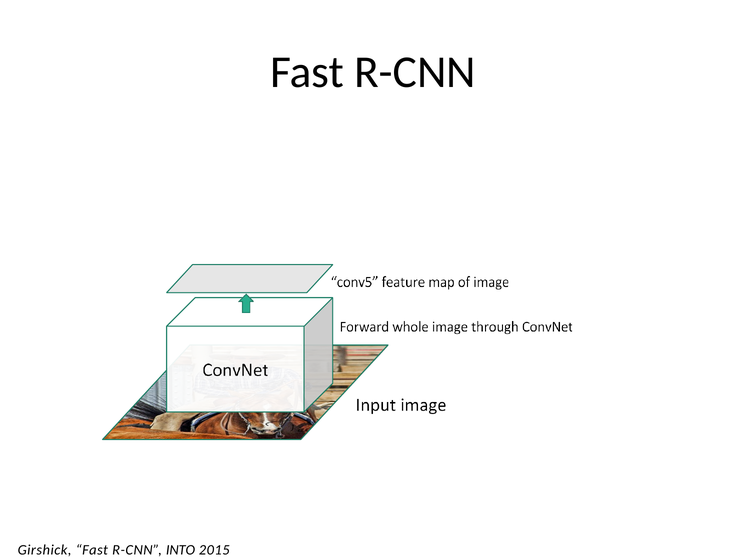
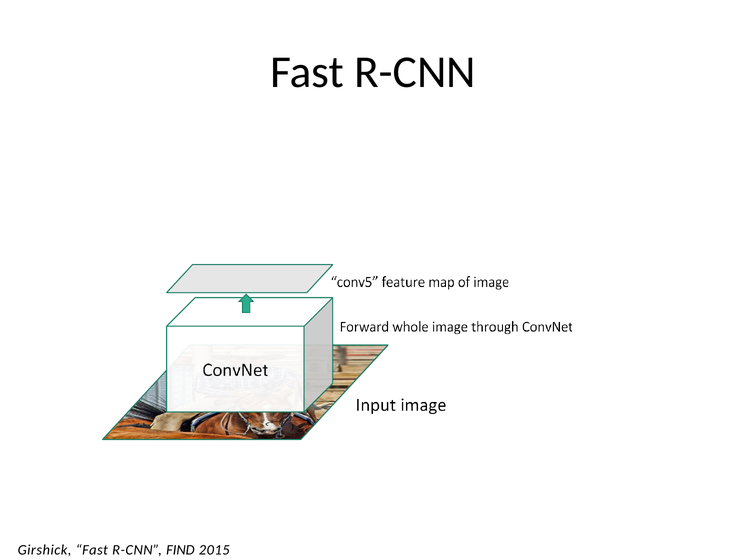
INTO: INTO -> FIND
